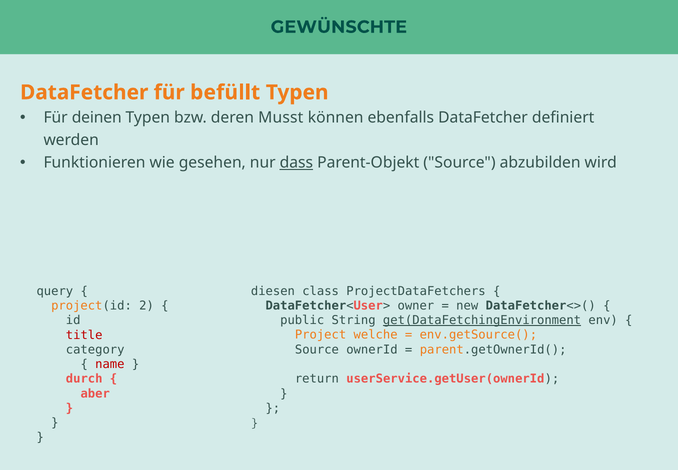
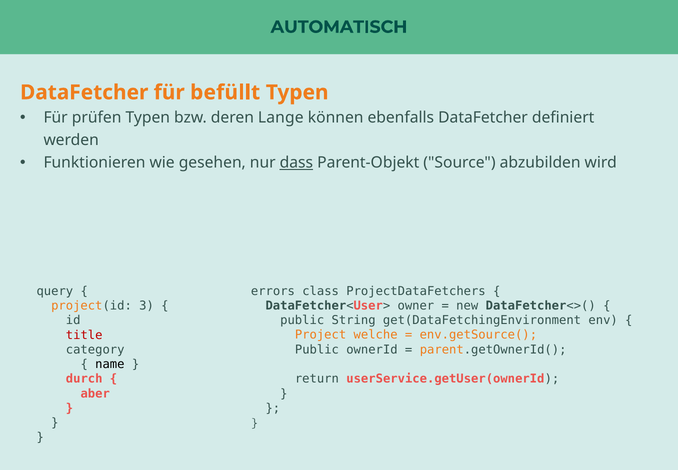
GEWÜNSCHTE: GEWÜNSCHTE -> AUTOMATISCH
deinen: deinen -> prüfen
Musst: Musst -> Lange
diesen: diesen -> errors
2: 2 -> 3
get(DataFetchingEnvironment underline: present -> none
Source at (317, 349): Source -> Public
name colour: red -> black
